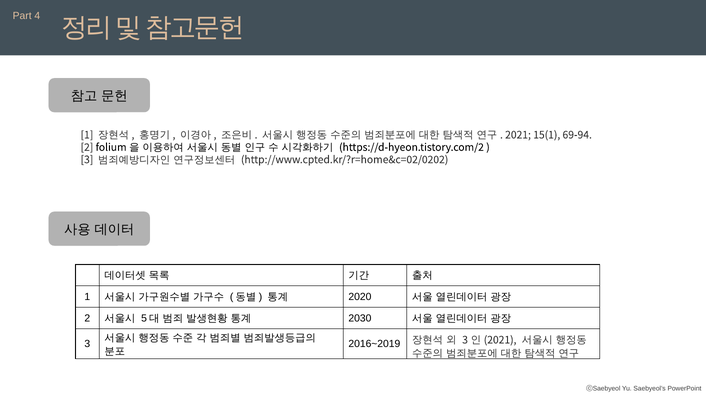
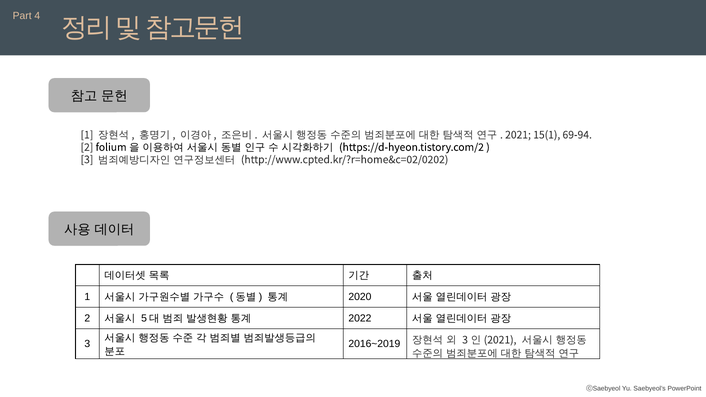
2030: 2030 -> 2022
